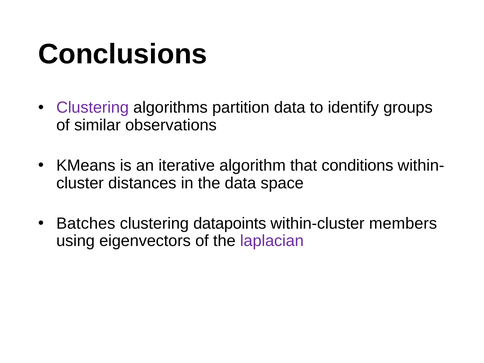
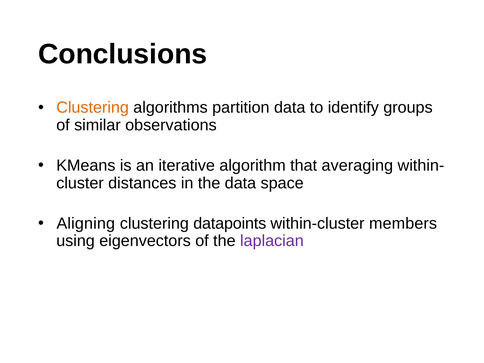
Clustering at (93, 108) colour: purple -> orange
conditions: conditions -> averaging
Batches: Batches -> Aligning
